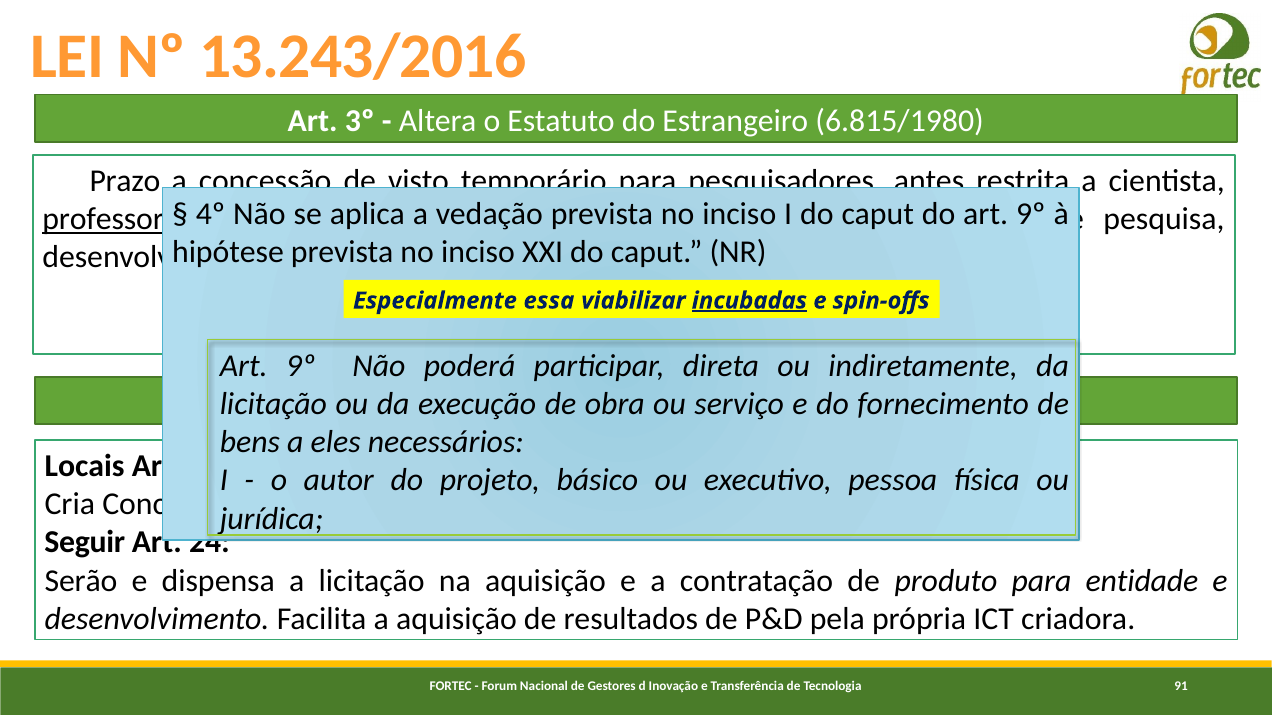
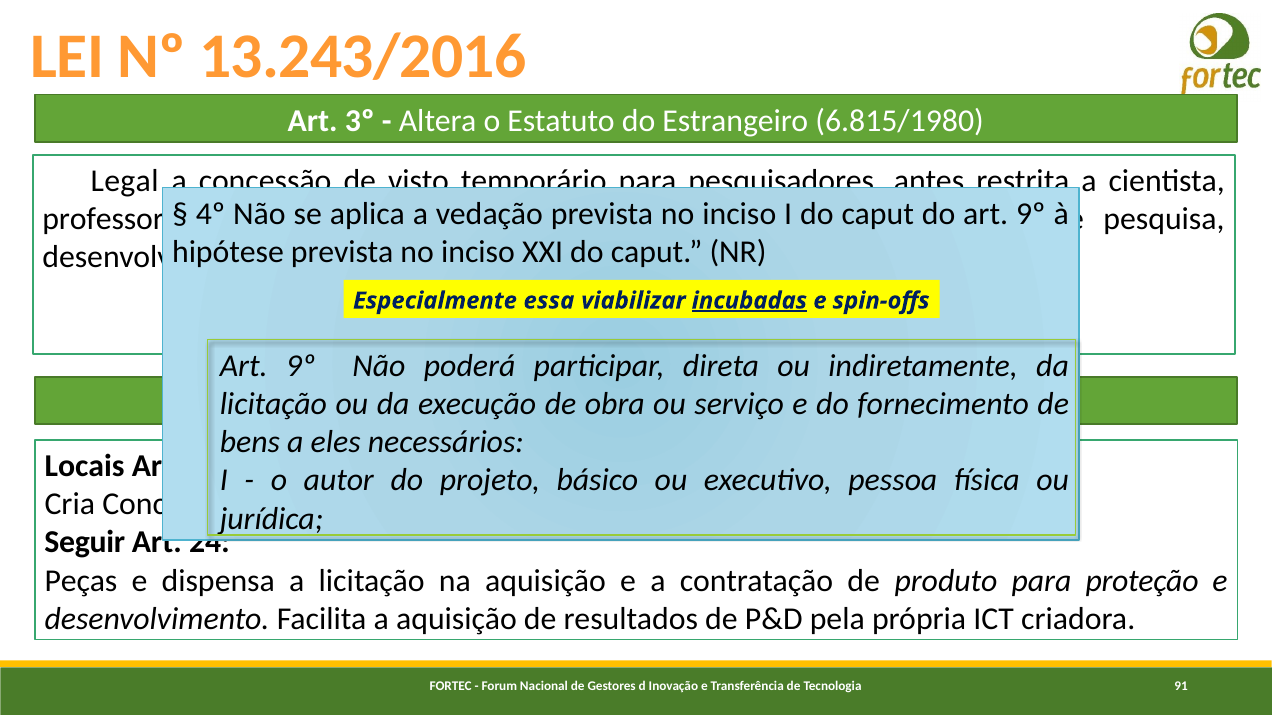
Prazo: Prazo -> Legal
professor underline: present -> none
Serão: Serão -> Peças
entidade: entidade -> proteção
